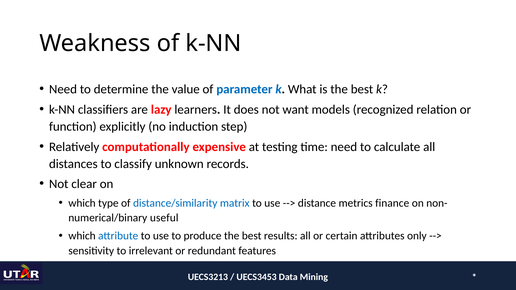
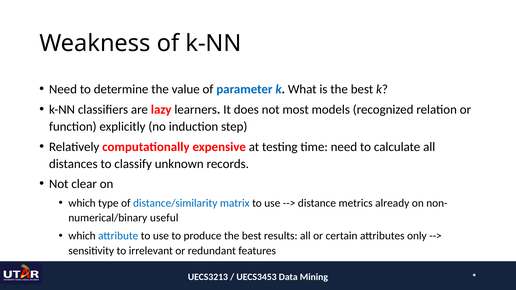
want: want -> most
finance: finance -> already
